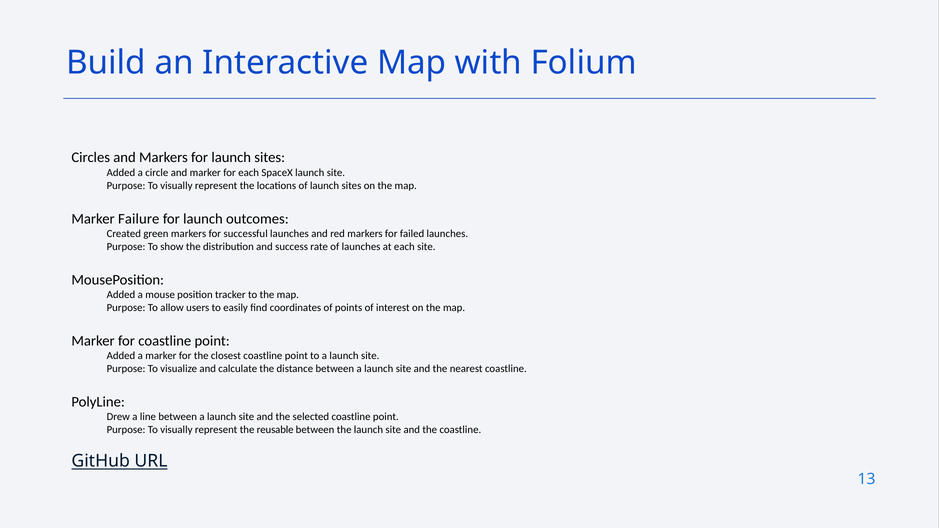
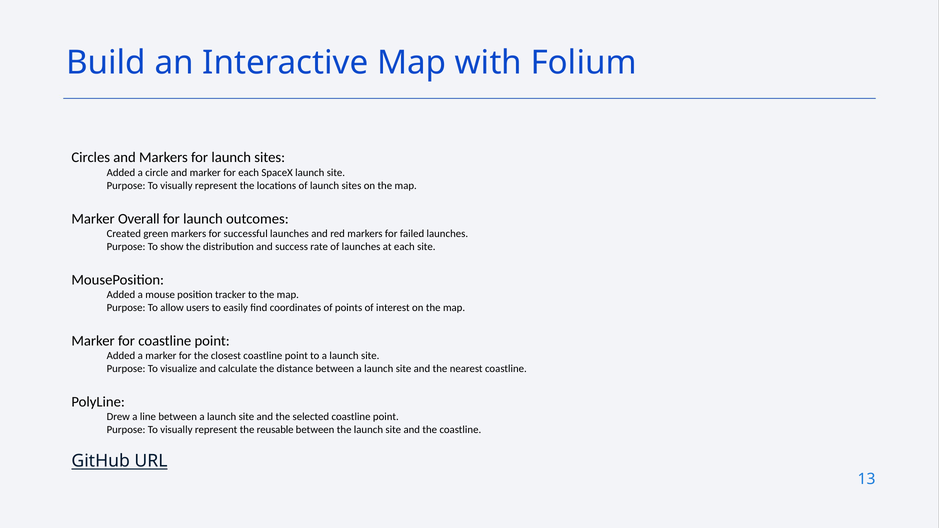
Failure: Failure -> Overall
